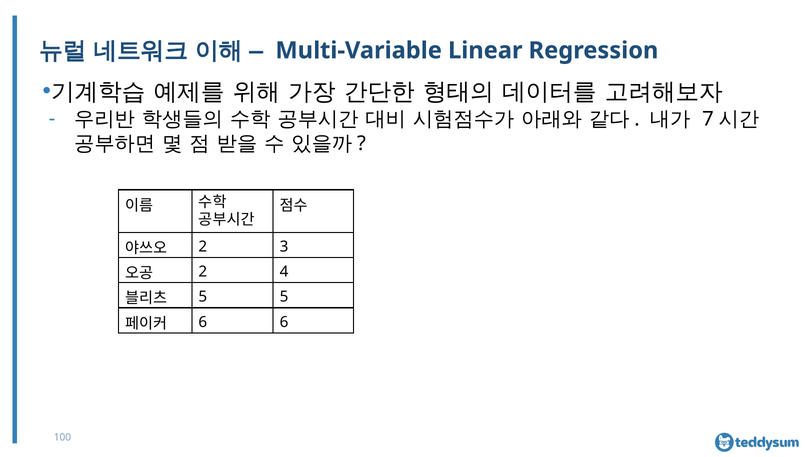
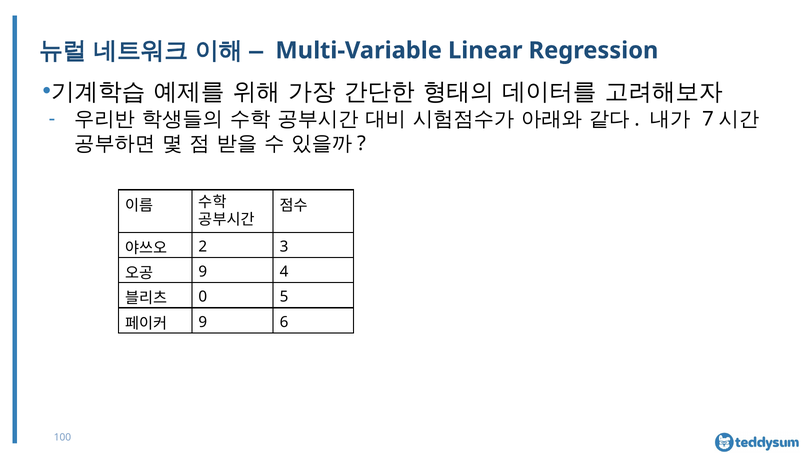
2 at (203, 272): 2 -> 9
5 at (203, 297): 5 -> 0
6 at (203, 322): 6 -> 9
